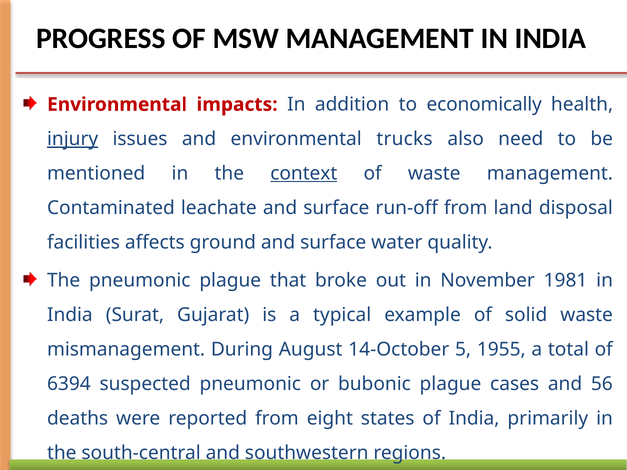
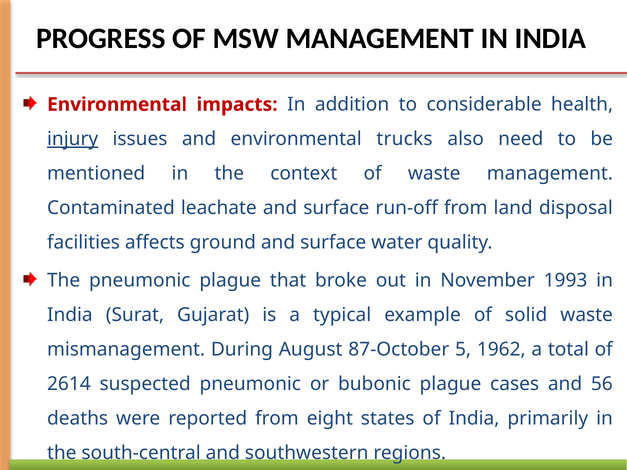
economically: economically -> considerable
context underline: present -> none
1981: 1981 -> 1993
14-October: 14-October -> 87-October
1955: 1955 -> 1962
6394: 6394 -> 2614
